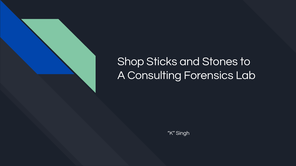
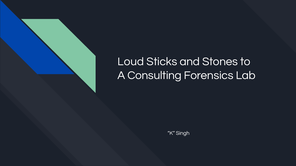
Shop: Shop -> Loud
